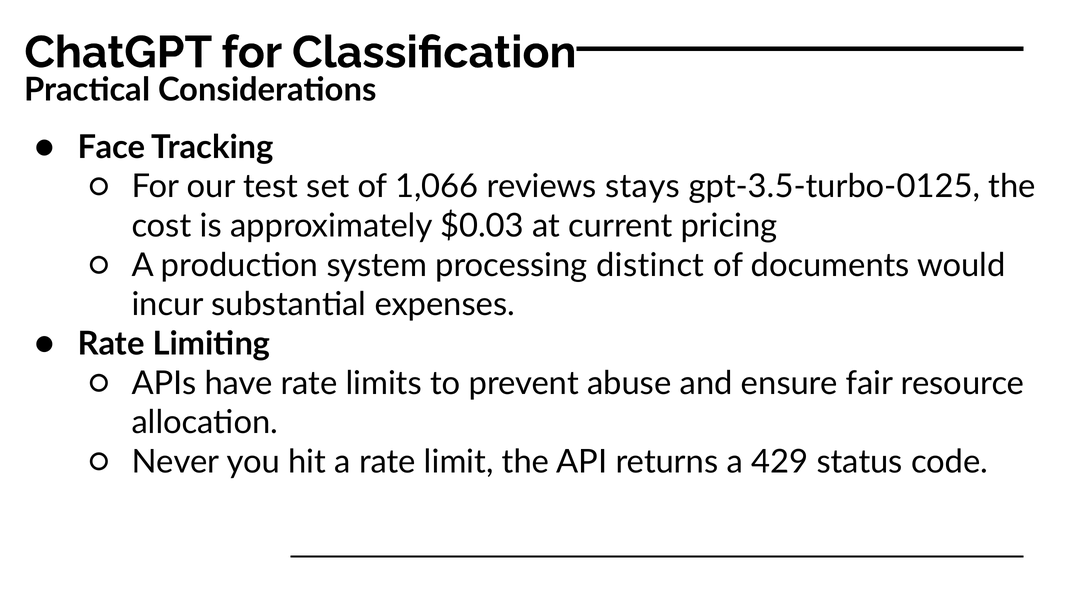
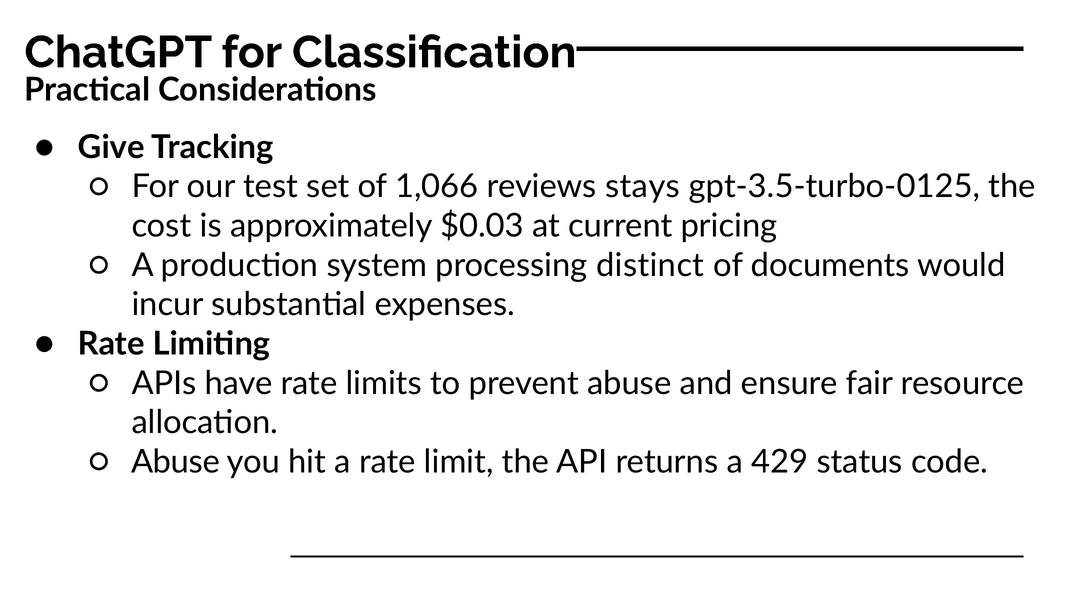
Face: Face -> Give
Never at (175, 462): Never -> Abuse
